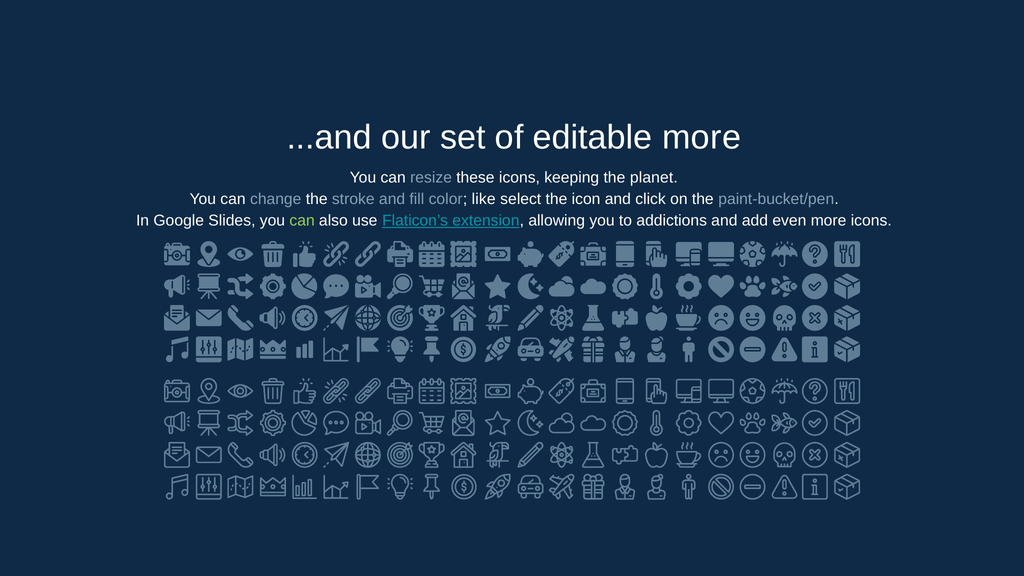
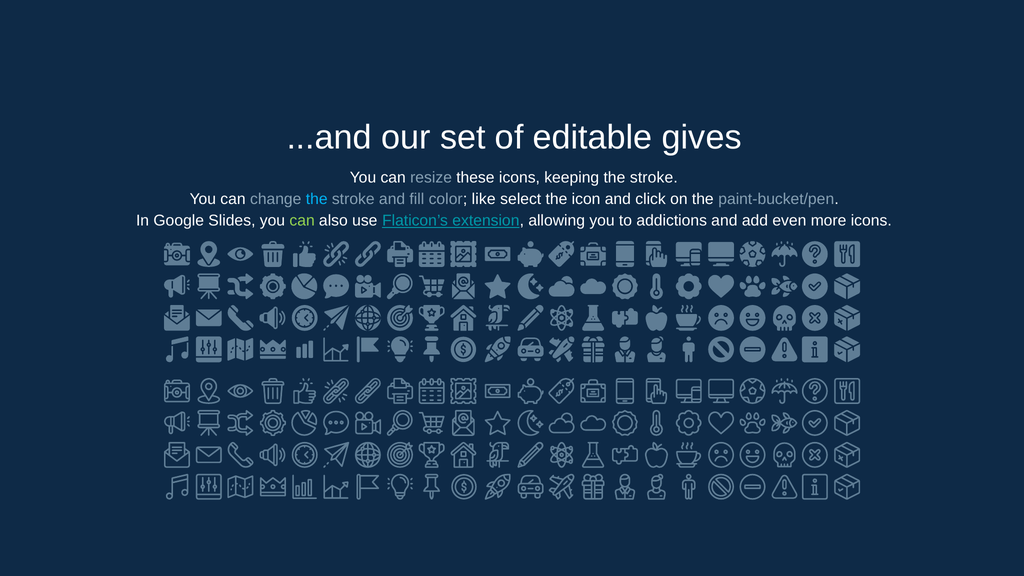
editable more: more -> gives
keeping the planet: planet -> stroke
the at (317, 199) colour: white -> light blue
